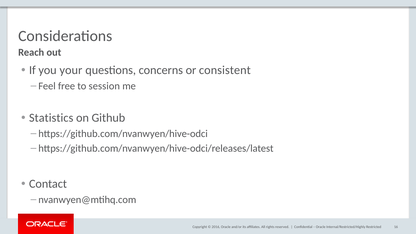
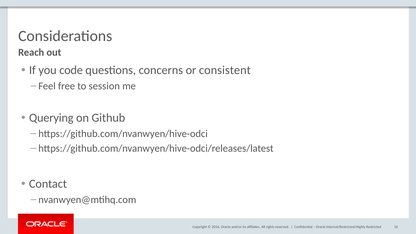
your: your -> code
Statistics: Statistics -> Querying
